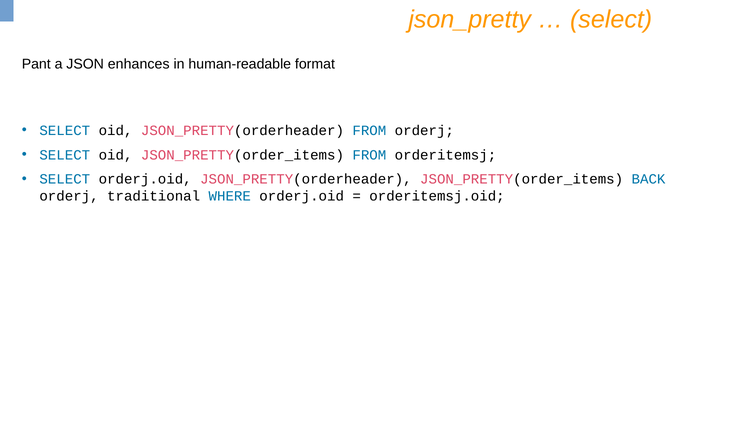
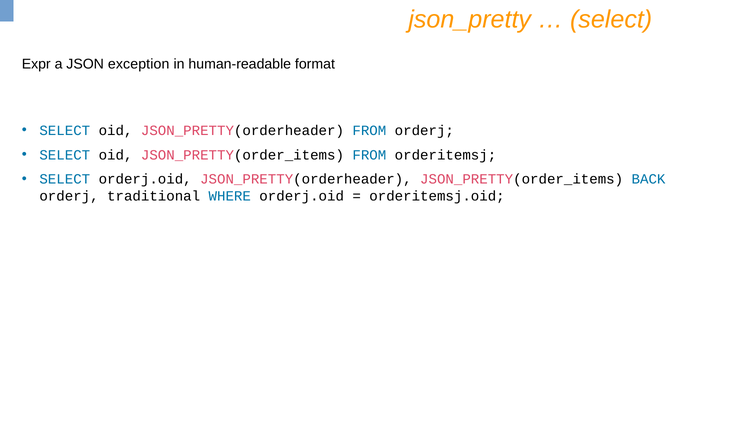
Pant: Pant -> Expr
enhances: enhances -> exception
